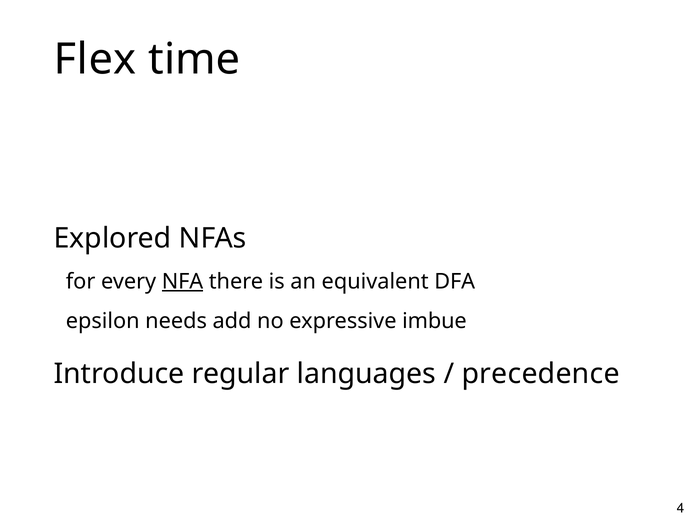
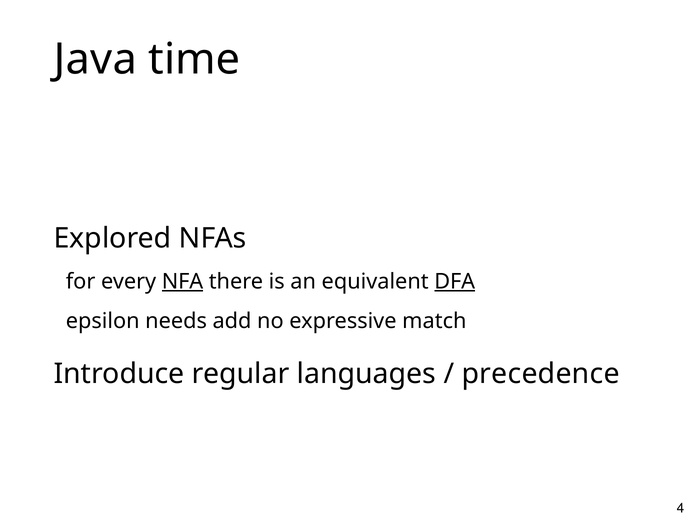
Flex: Flex -> Java
DFA underline: none -> present
imbue: imbue -> match
